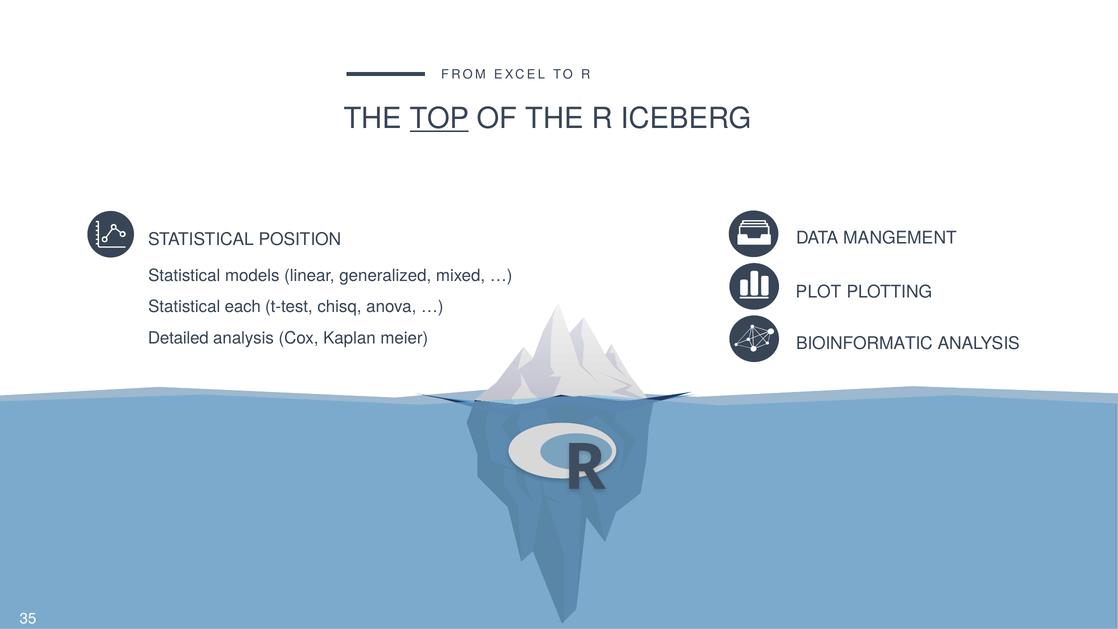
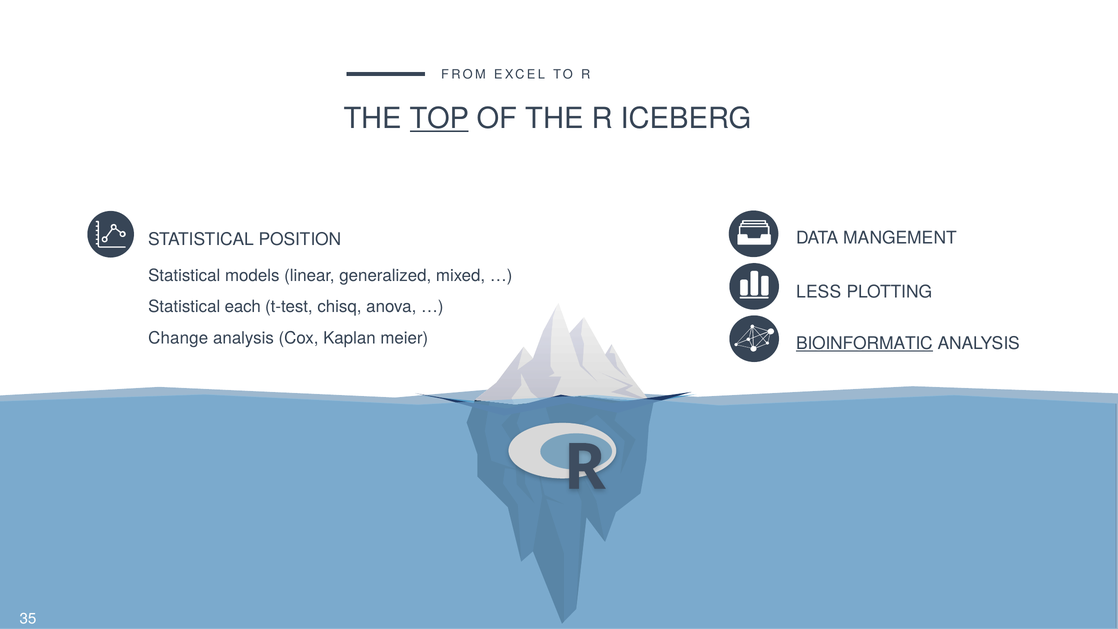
PLOT: PLOT -> LESS
Detailed: Detailed -> Change
BIOINFORMATIC underline: none -> present
